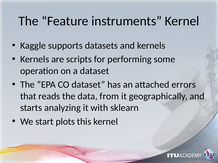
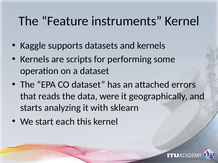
from: from -> were
plots: plots -> each
